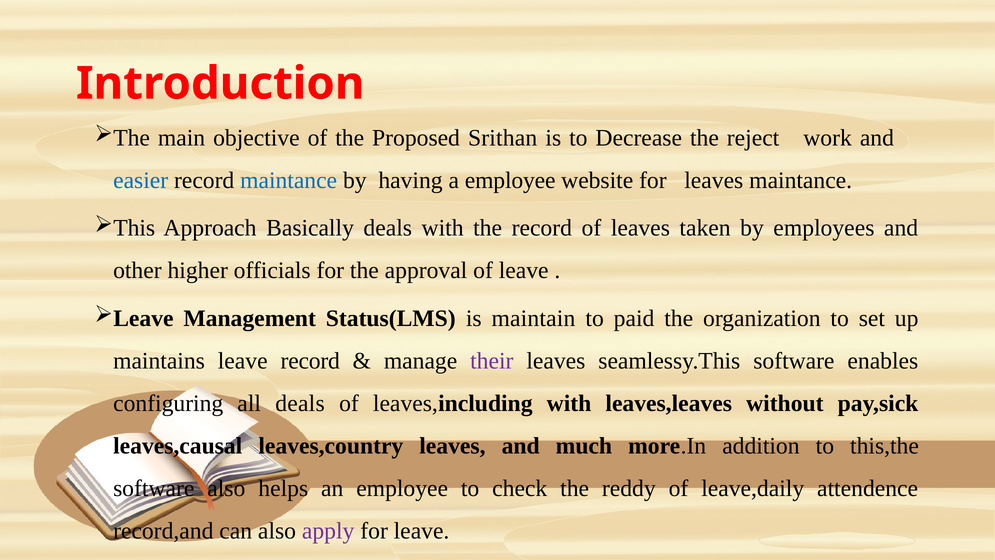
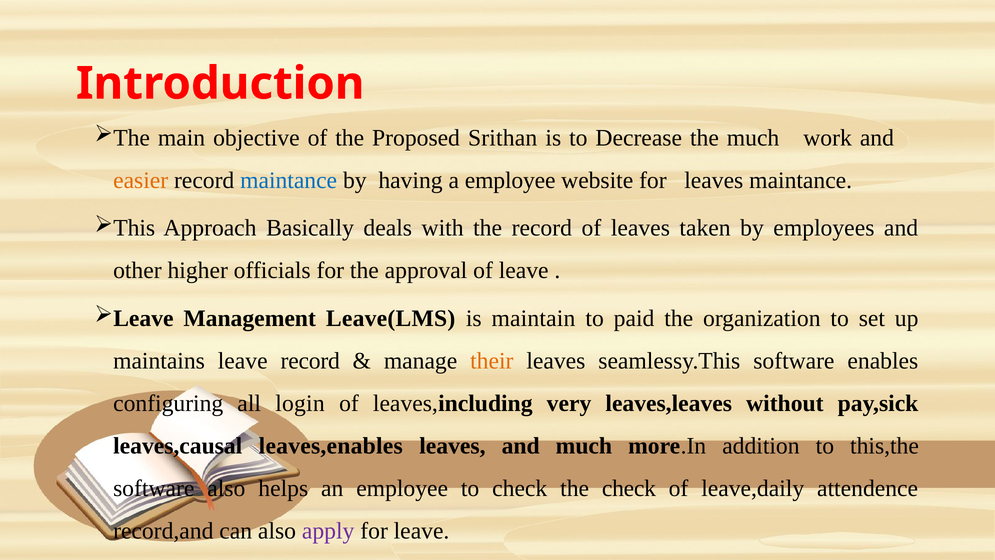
the reject: reject -> much
easier colour: blue -> orange
Status(LMS: Status(LMS -> Leave(LMS
their colour: purple -> orange
all deals: deals -> login
leaves,including with: with -> very
leaves,country: leaves,country -> leaves,enables
the reddy: reddy -> check
